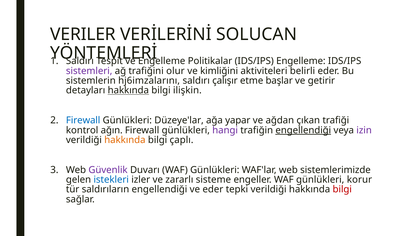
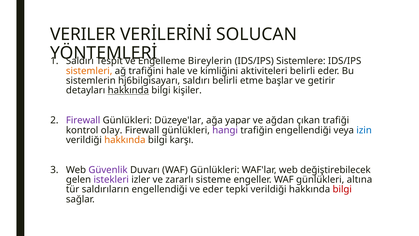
Politikalar: Politikalar -> Bireylerin
IDS/IPS Engelleme: Engelleme -> Sistemlere
sistemleri colour: purple -> orange
olur: olur -> hale
hj6imzalarını: hj6imzalarını -> hj6bilgisayarı
saldırı çalışır: çalışır -> belirli
ilişkin: ilişkin -> kişiler
Firewall at (83, 120) colour: blue -> purple
ağın: ağın -> olay
engellendiği at (303, 130) underline: present -> none
izin colour: purple -> blue
çaplı: çaplı -> karşı
sistemlerimizde: sistemlerimizde -> değiştirebilecek
istekleri colour: blue -> purple
korur: korur -> altına
